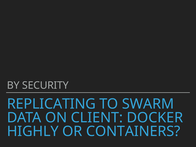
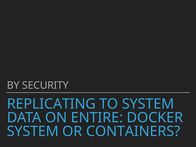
TO SWARM: SWARM -> SYSTEM
CLIENT: CLIENT -> ENTIRE
HIGHLY at (33, 131): HIGHLY -> SYSTEM
